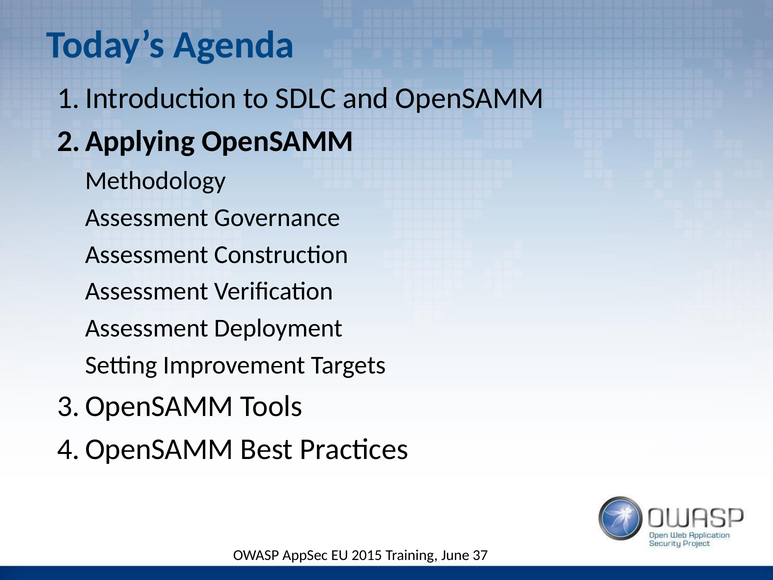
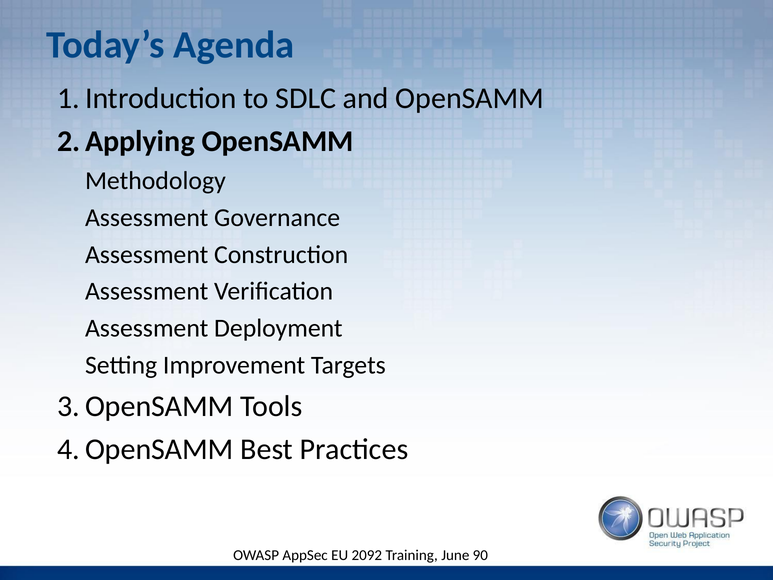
2015: 2015 -> 2092
37: 37 -> 90
